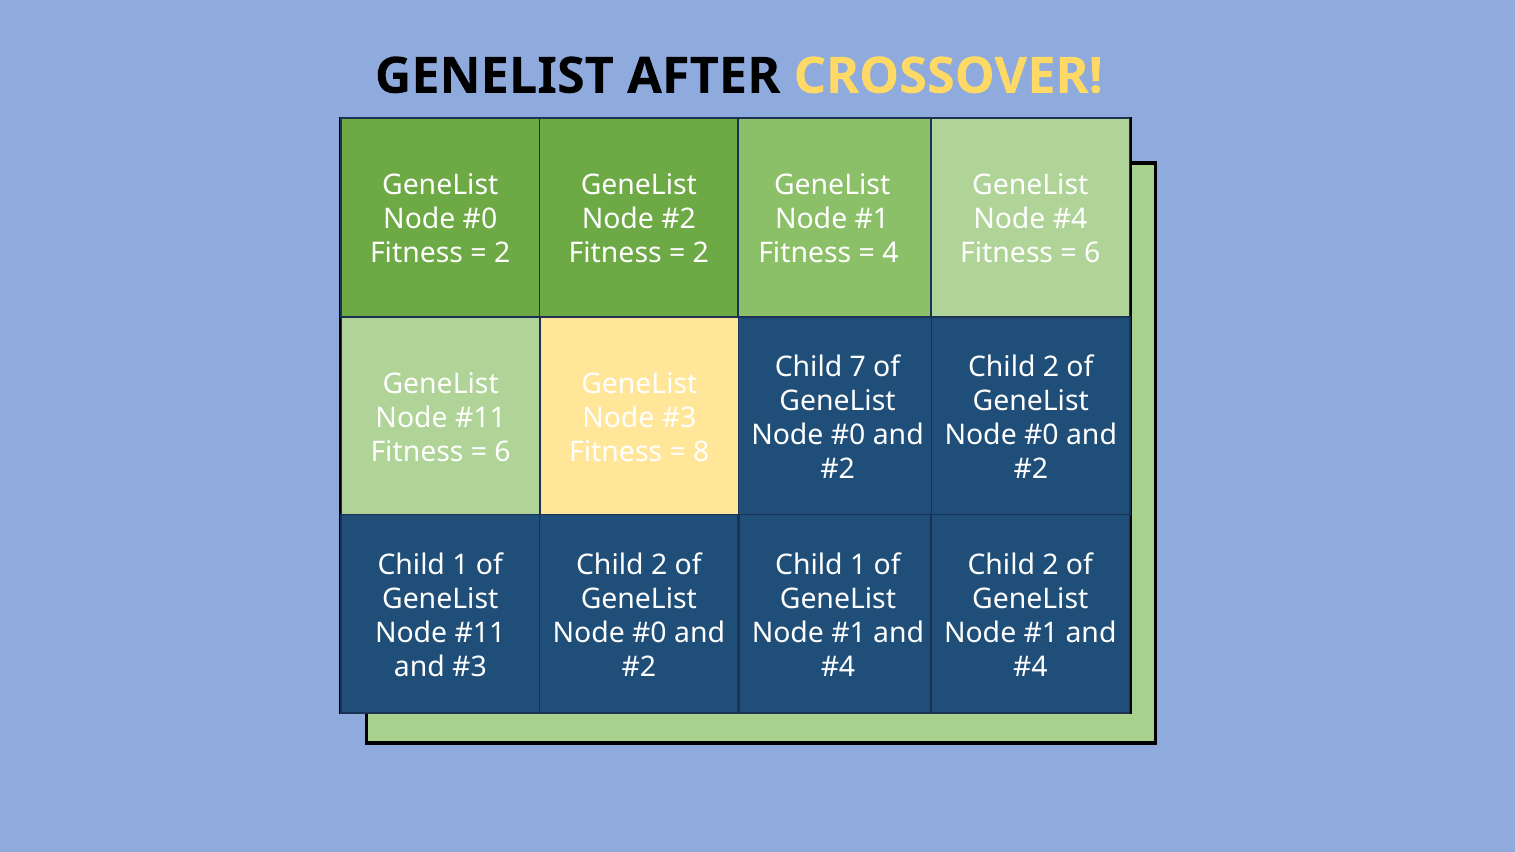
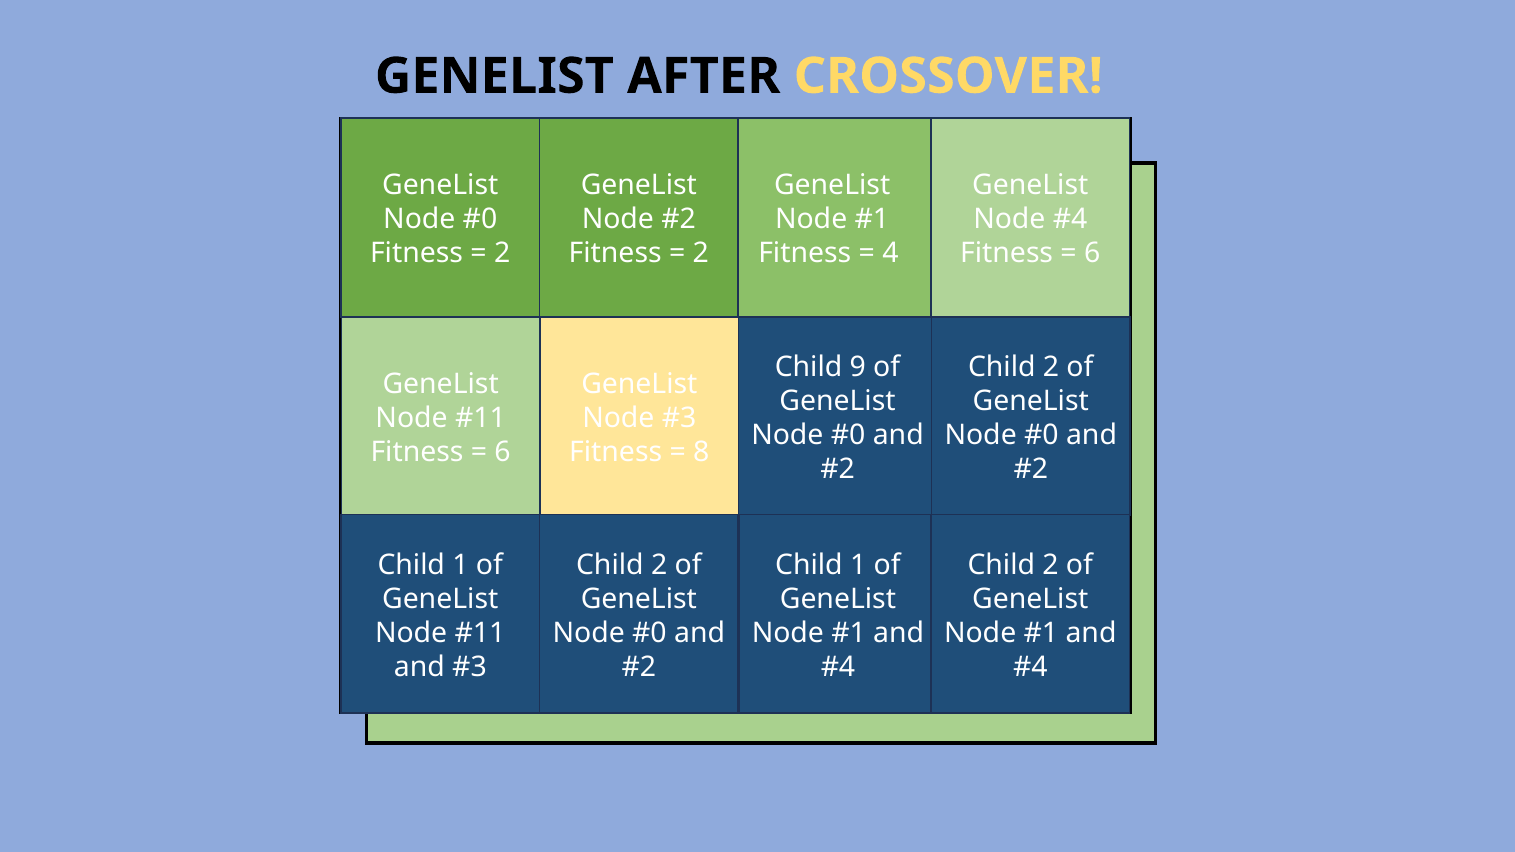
7: 7 -> 9
